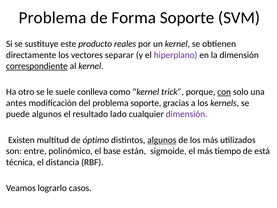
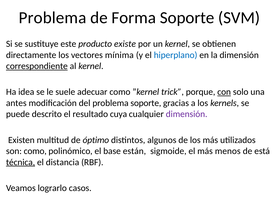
reales: reales -> existe
separar: separar -> mínima
hiperplano colour: purple -> blue
otro: otro -> idea
conlleva: conlleva -> adecuar
puede algunos: algunos -> descrito
lado: lado -> cuya
algunos at (162, 140) underline: present -> none
son entre: entre -> como
tiempo: tiempo -> menos
técnica underline: none -> present
